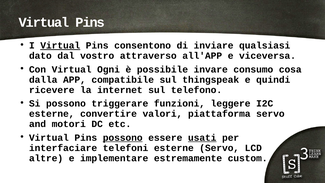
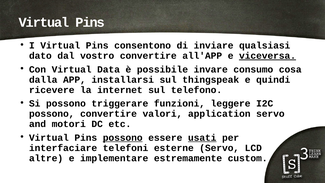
Virtual at (60, 45) underline: present -> none
vostro attraverso: attraverso -> convertire
viceversa underline: none -> present
Ogni: Ogni -> Data
compatibile: compatibile -> installarsi
esterne at (52, 114): esterne -> possono
piattaforma: piattaforma -> application
